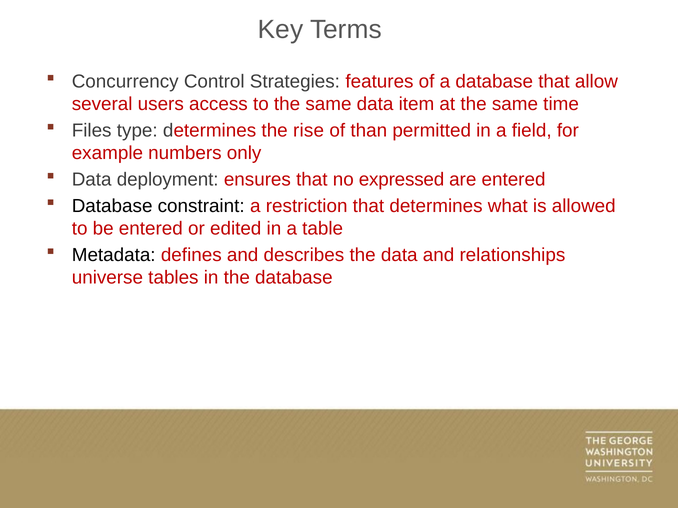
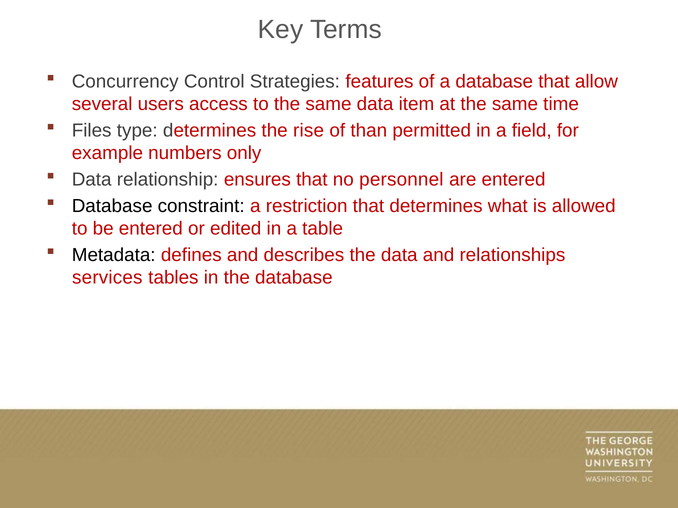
deployment: deployment -> relationship
expressed: expressed -> personnel
universe: universe -> services
